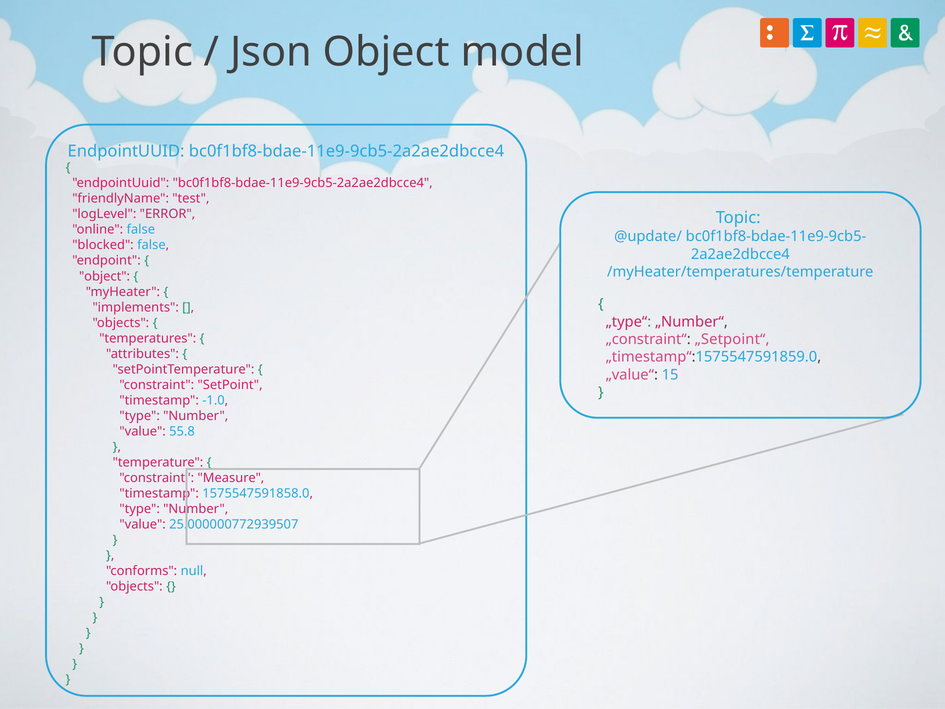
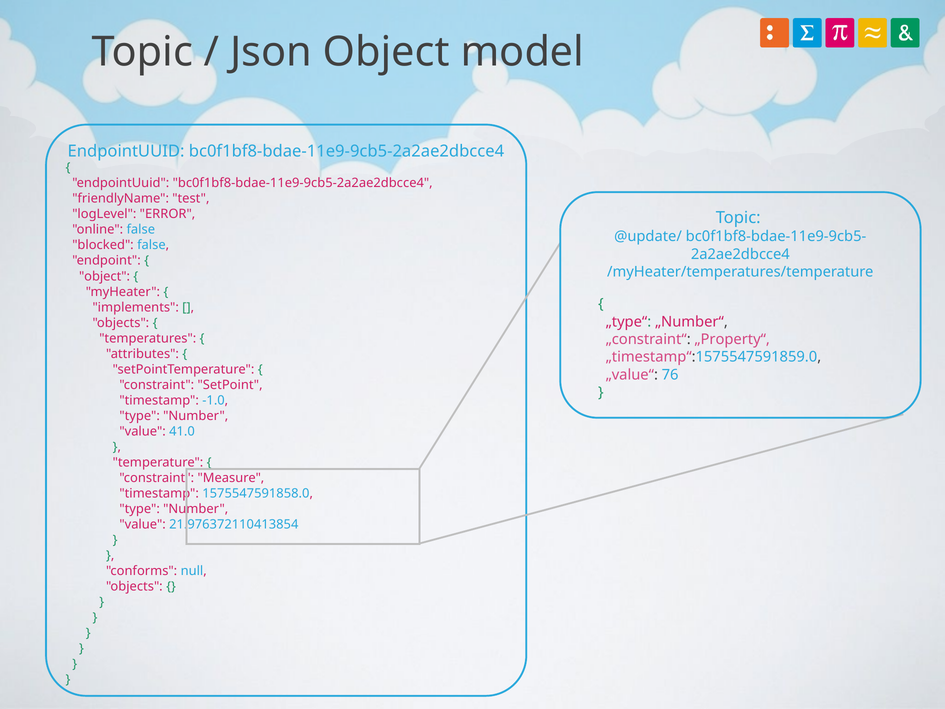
„Setpoint“: „Setpoint“ -> „Property“
15: 15 -> 76
55.8: 55.8 -> 41.0
25.000000772939507: 25.000000772939507 -> 21.976372110413854
